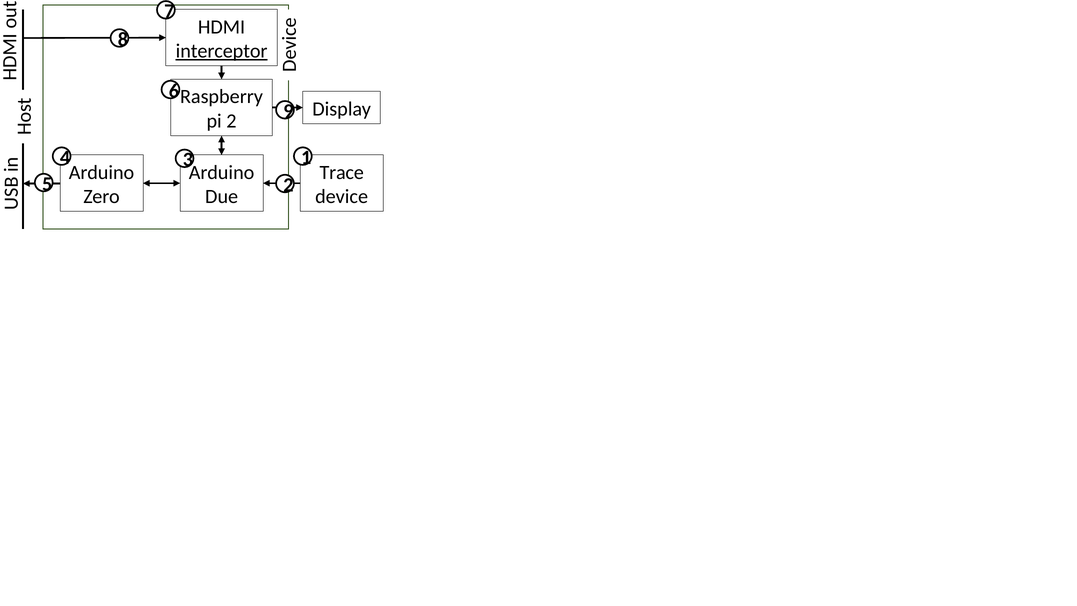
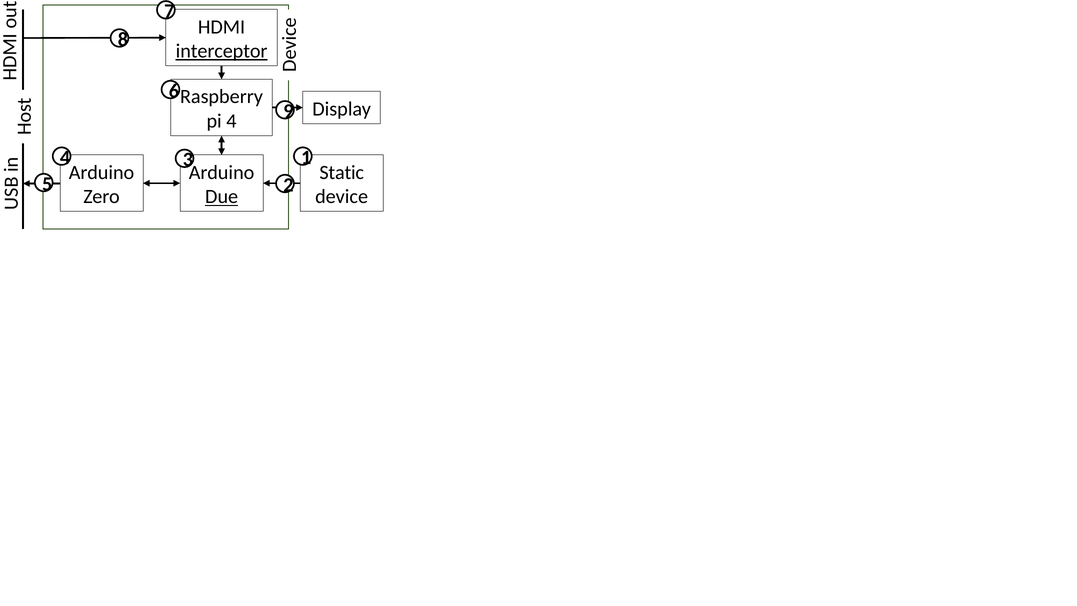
pi 2: 2 -> 4
Trace: Trace -> Static
Due underline: none -> present
